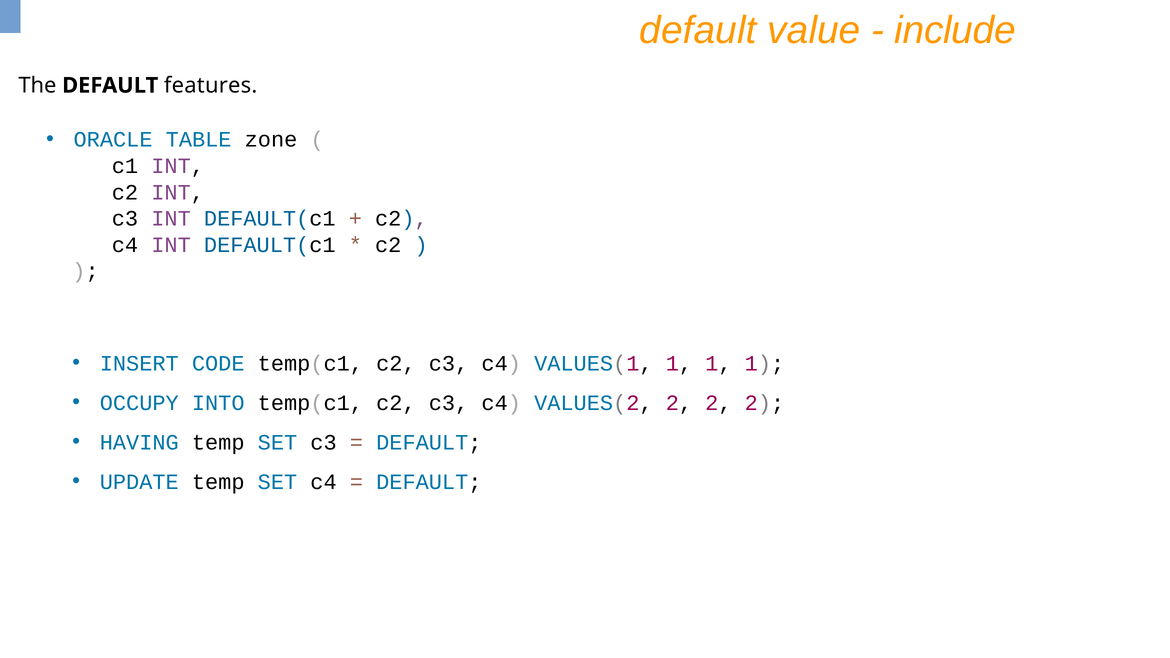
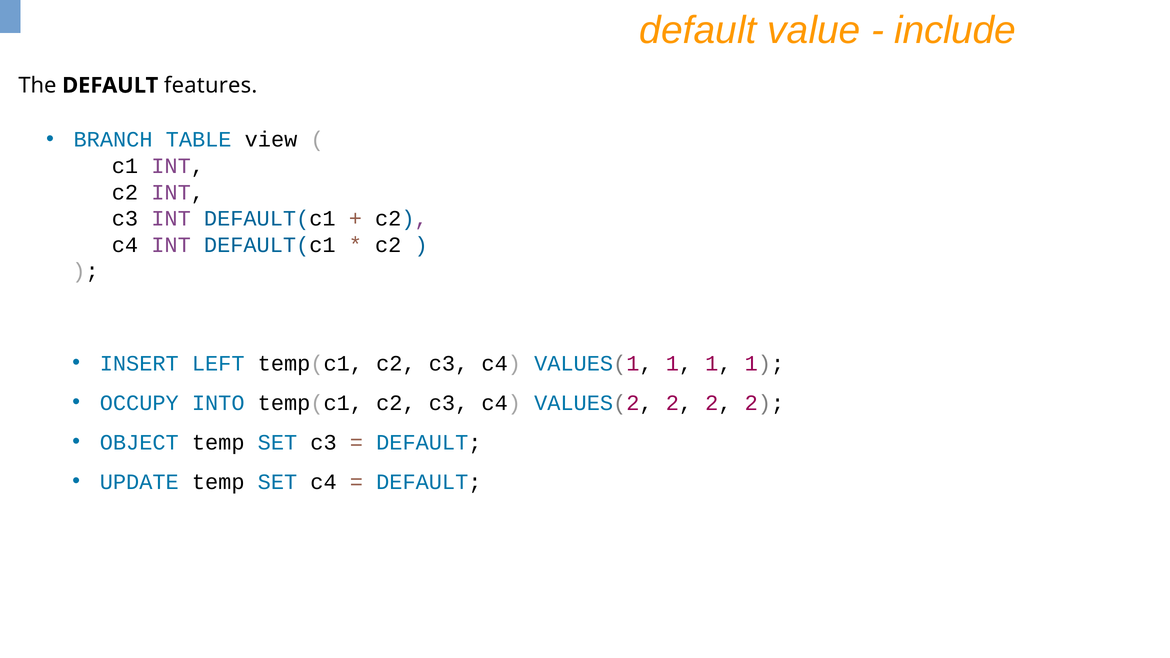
ORACLE: ORACLE -> BRANCH
zone: zone -> view
CODE: CODE -> LEFT
HAVING: HAVING -> OBJECT
